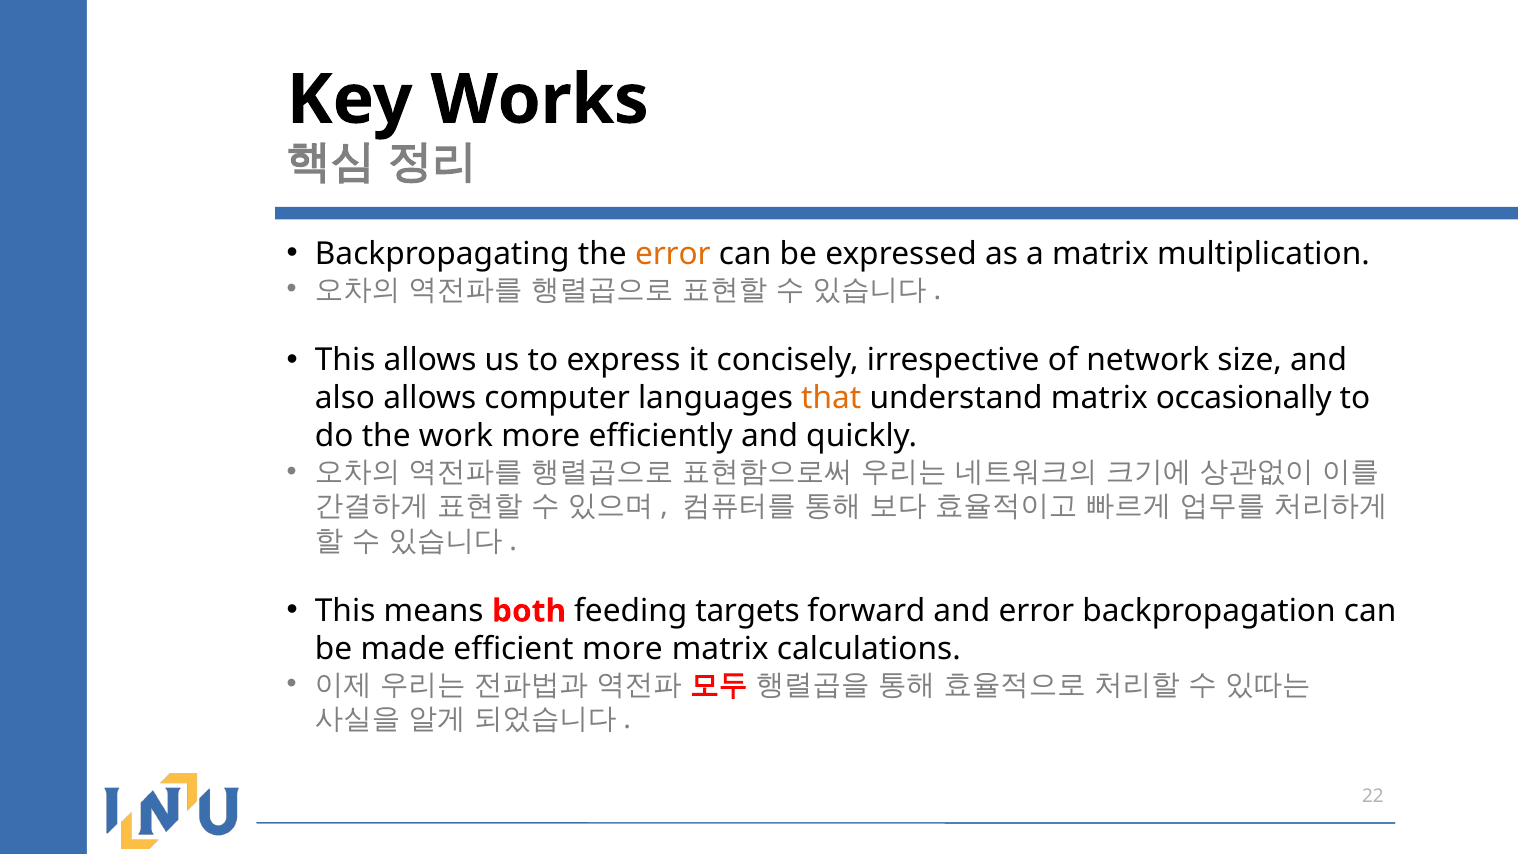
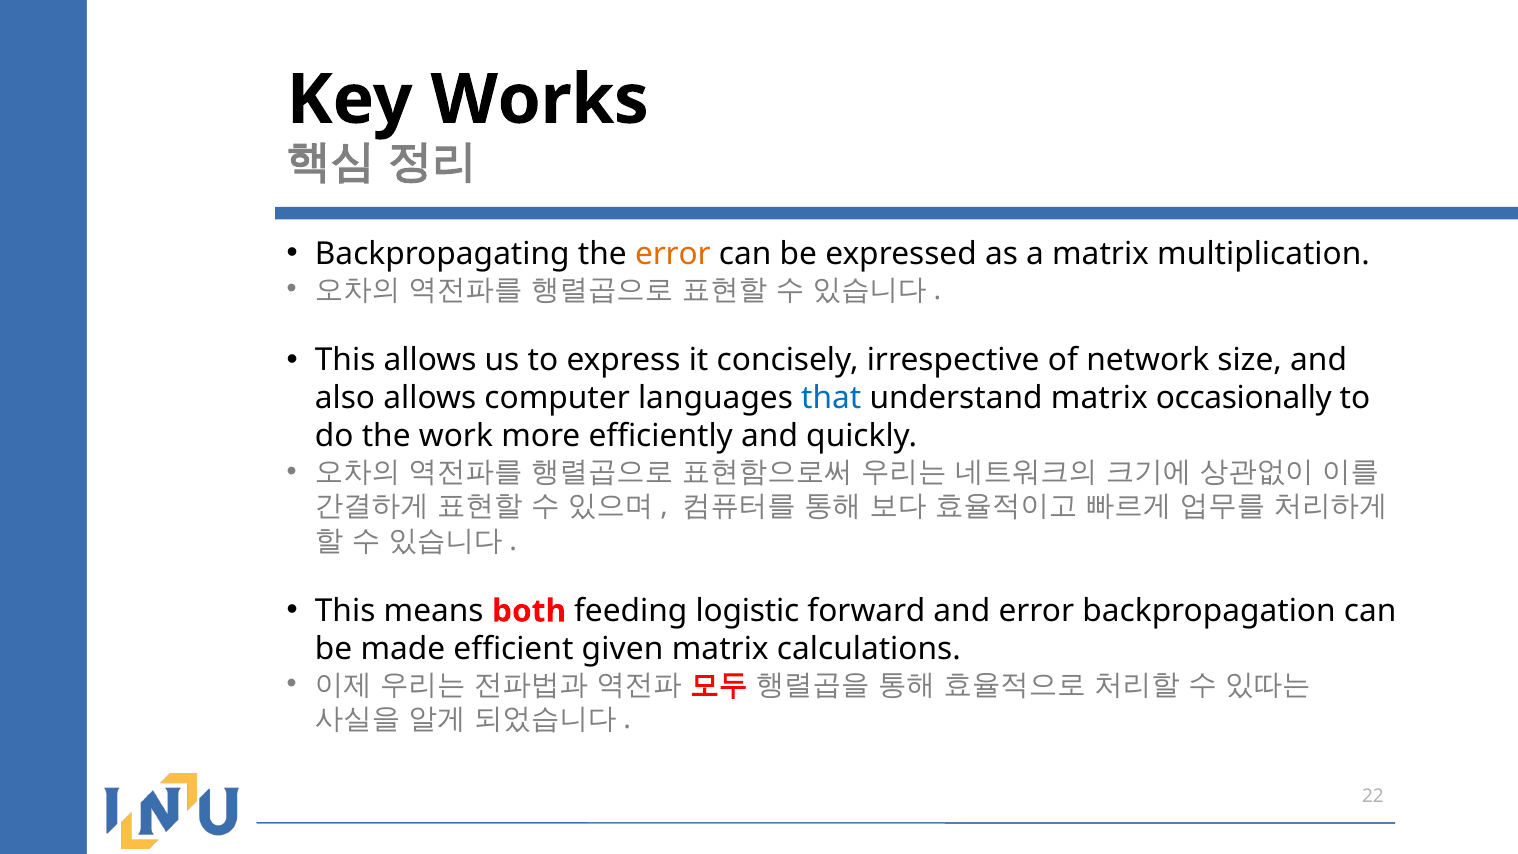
that colour: orange -> blue
targets: targets -> logistic
efficient more: more -> given
